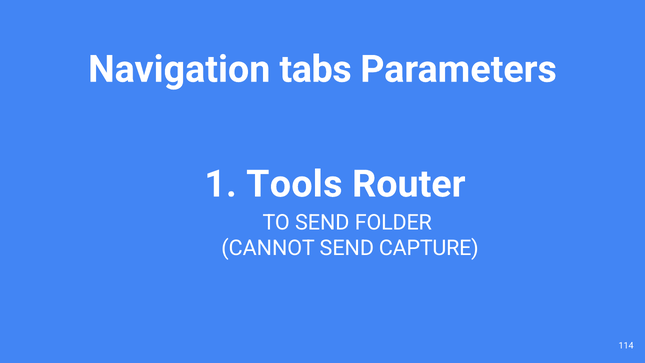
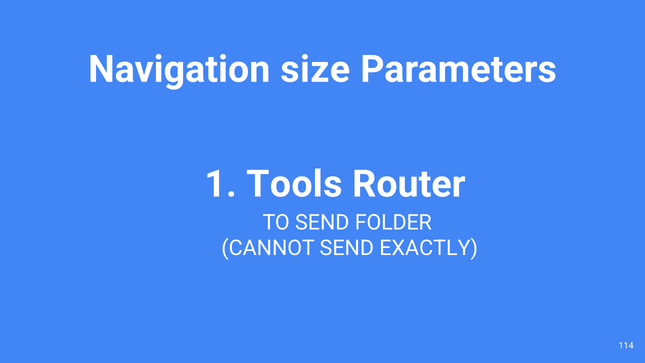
tabs: tabs -> size
CAPTURE: CAPTURE -> EXACTLY
